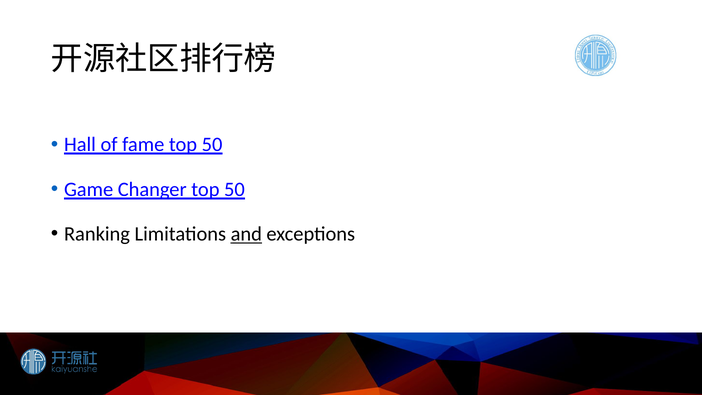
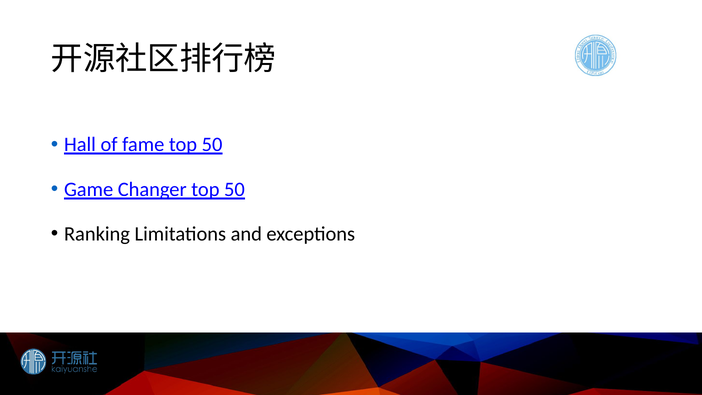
and underline: present -> none
